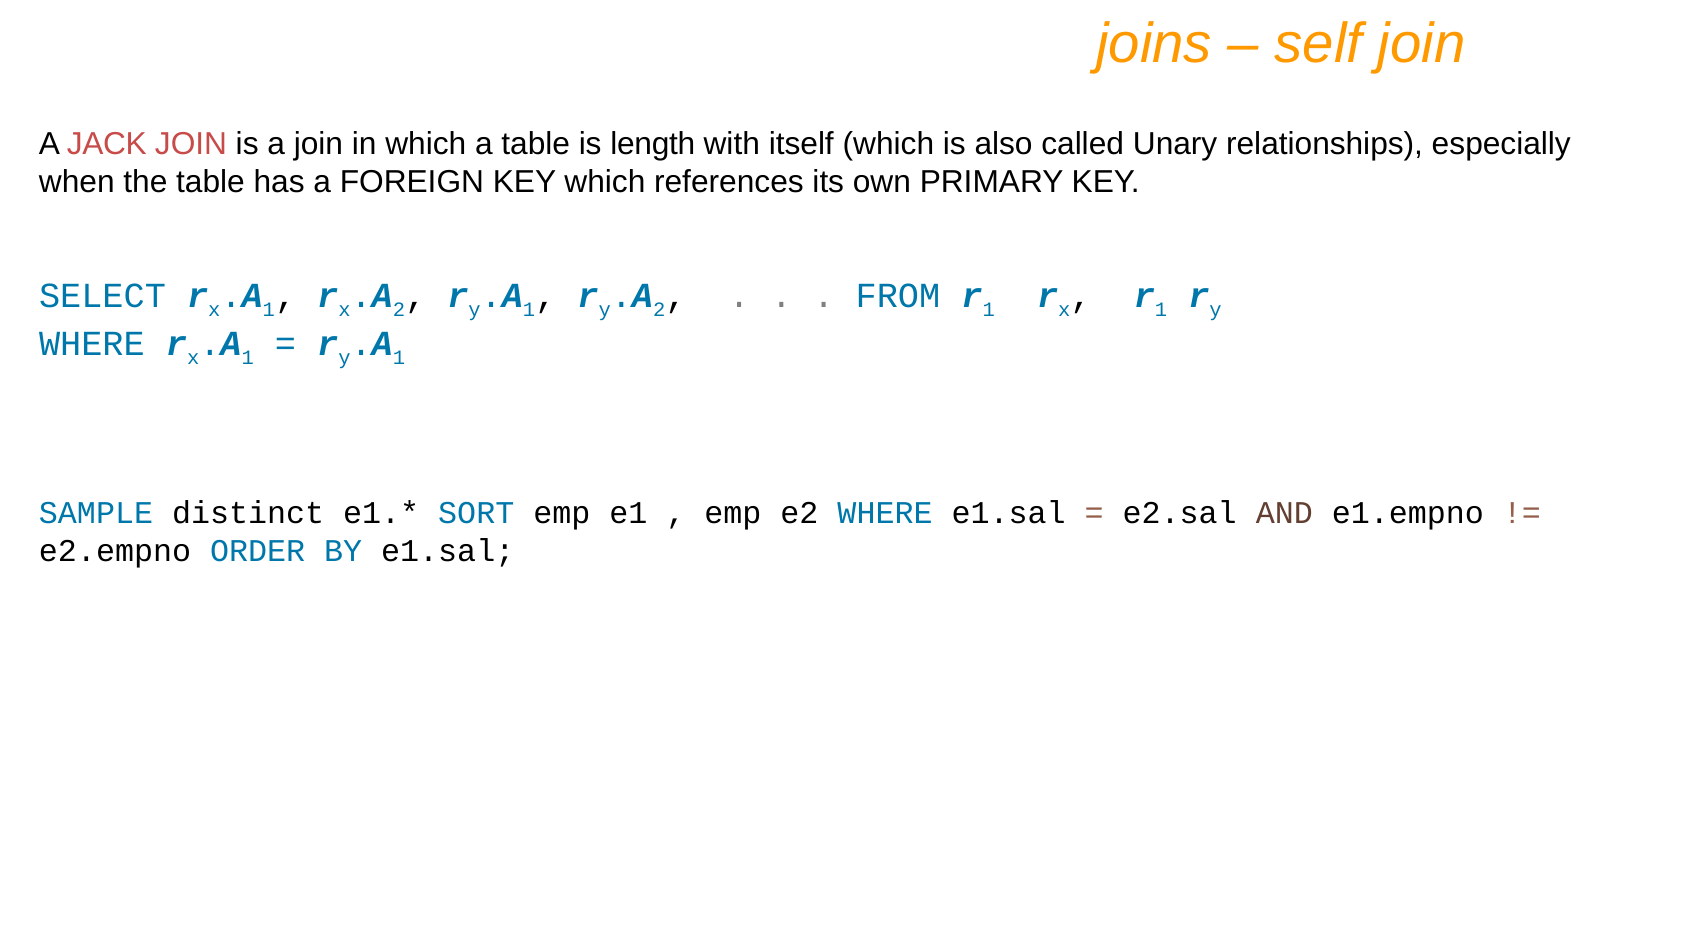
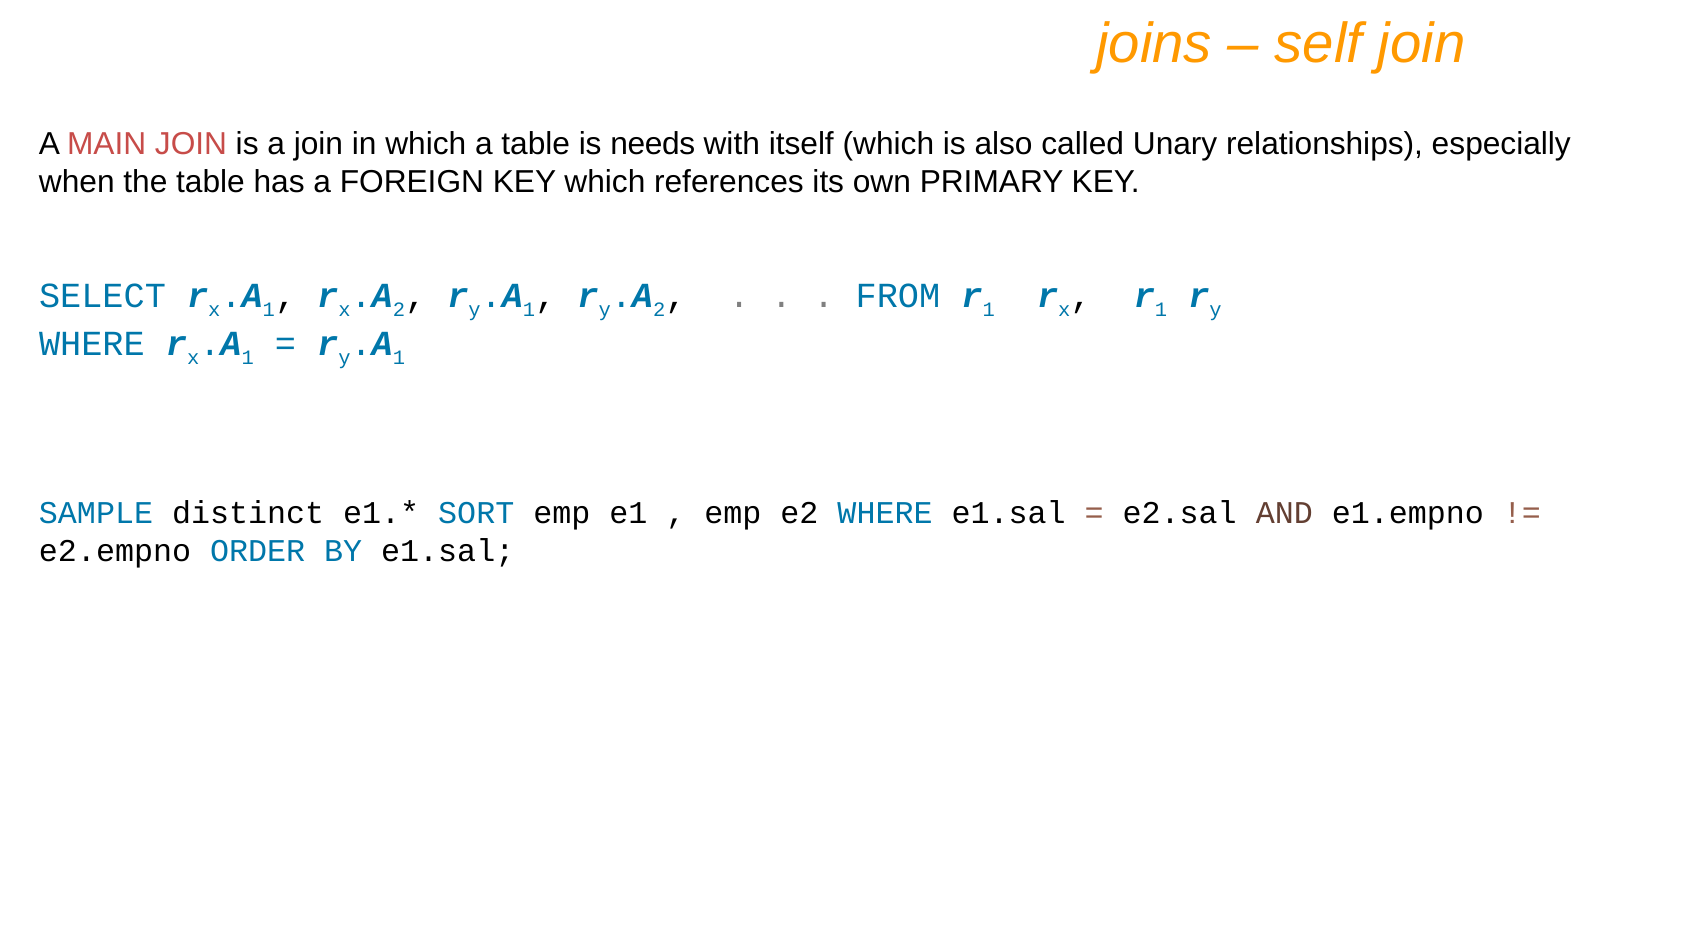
JACK: JACK -> MAIN
length: length -> needs
